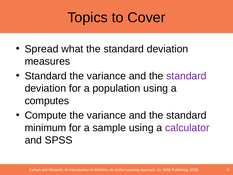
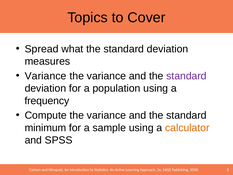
Standard at (46, 76): Standard -> Variance
computes: computes -> frequency
calculator colour: purple -> orange
